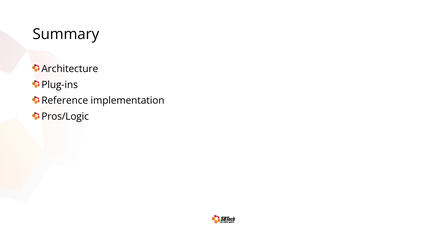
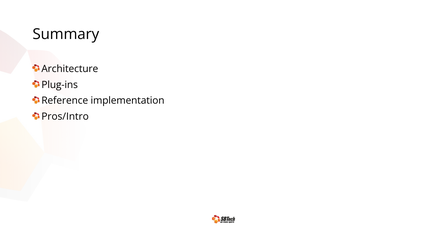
Pros/Logic: Pros/Logic -> Pros/Intro
